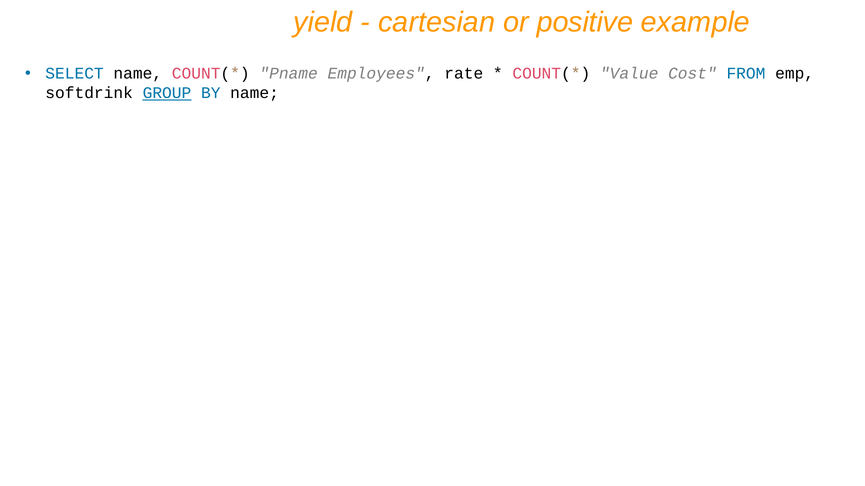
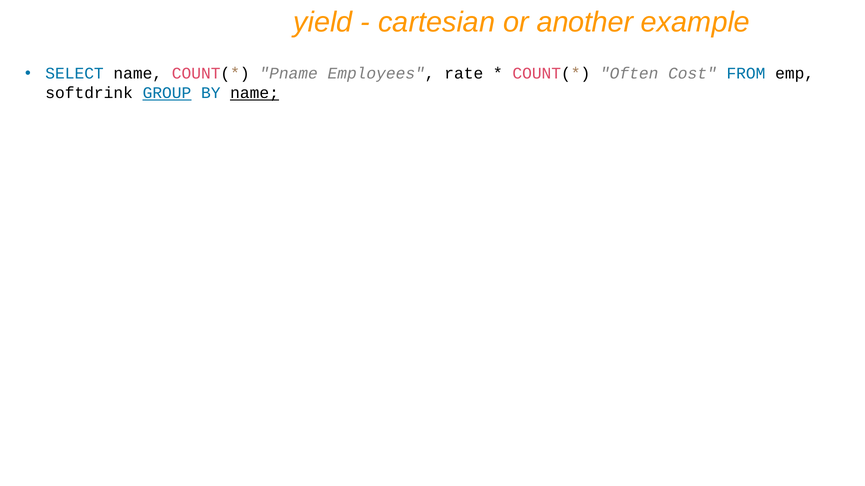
positive: positive -> another
Value: Value -> Often
name at (255, 93) underline: none -> present
